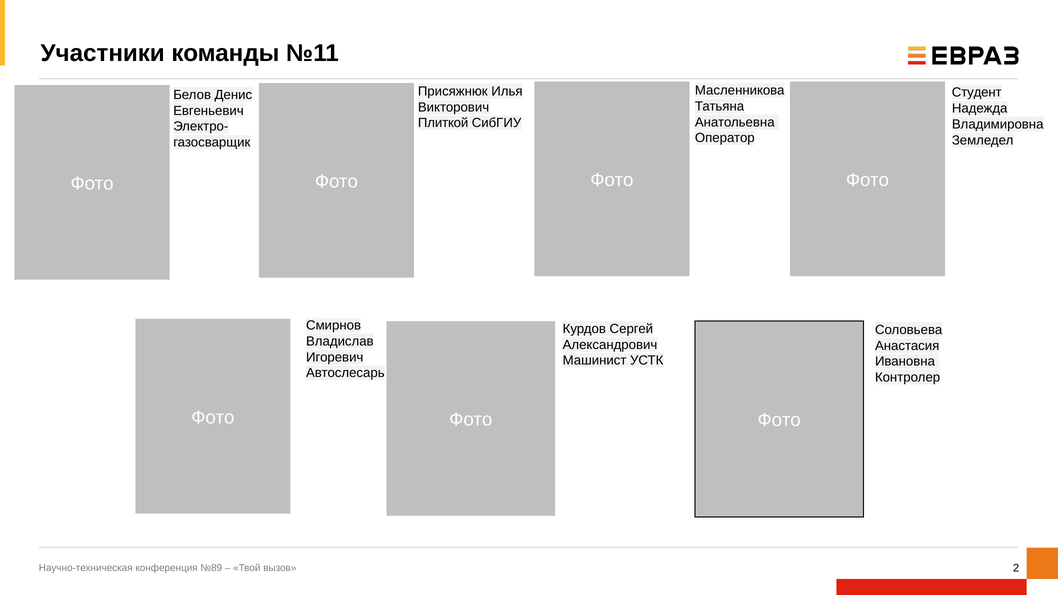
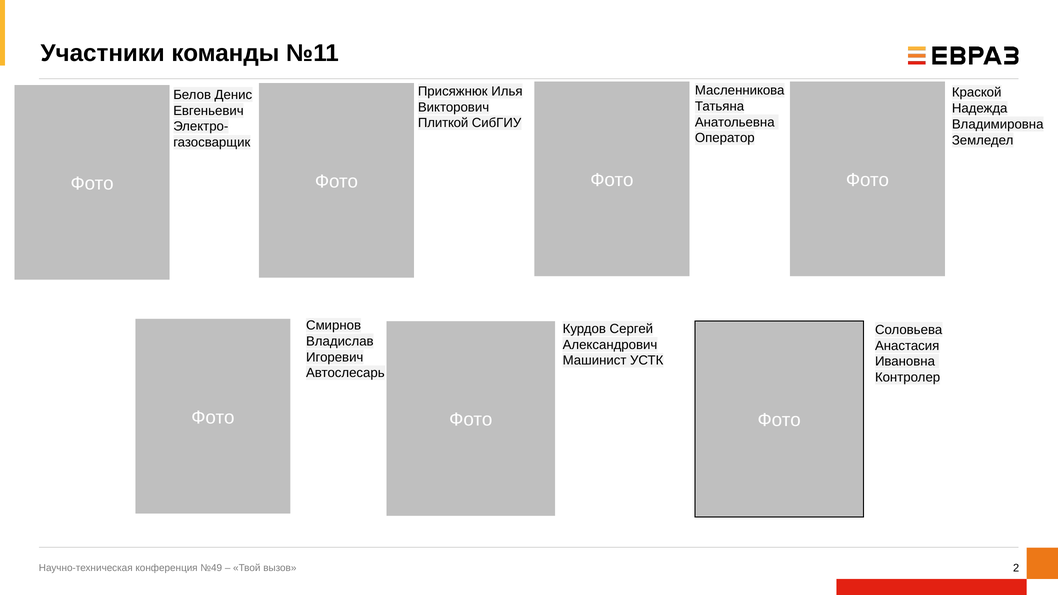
Студент: Студент -> Краской
№89: №89 -> №49
